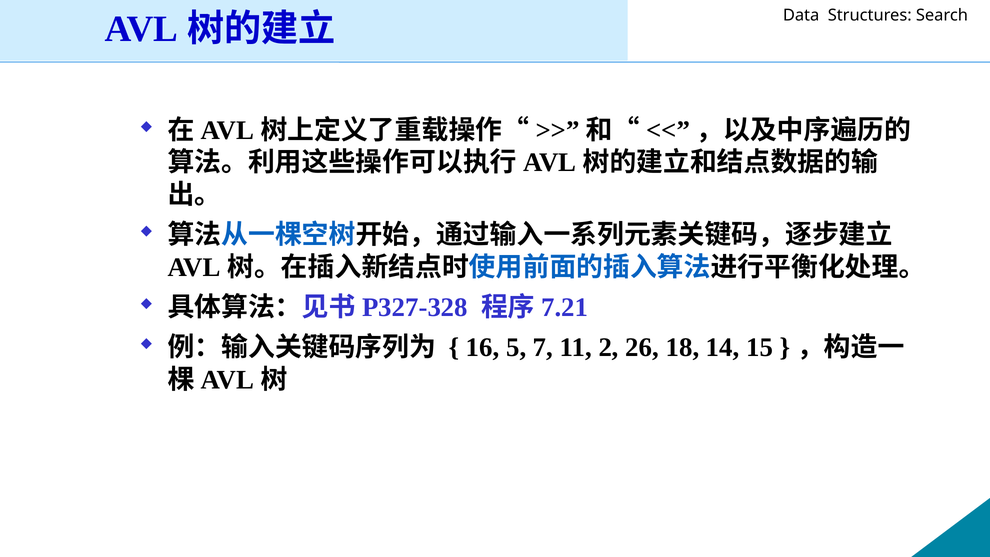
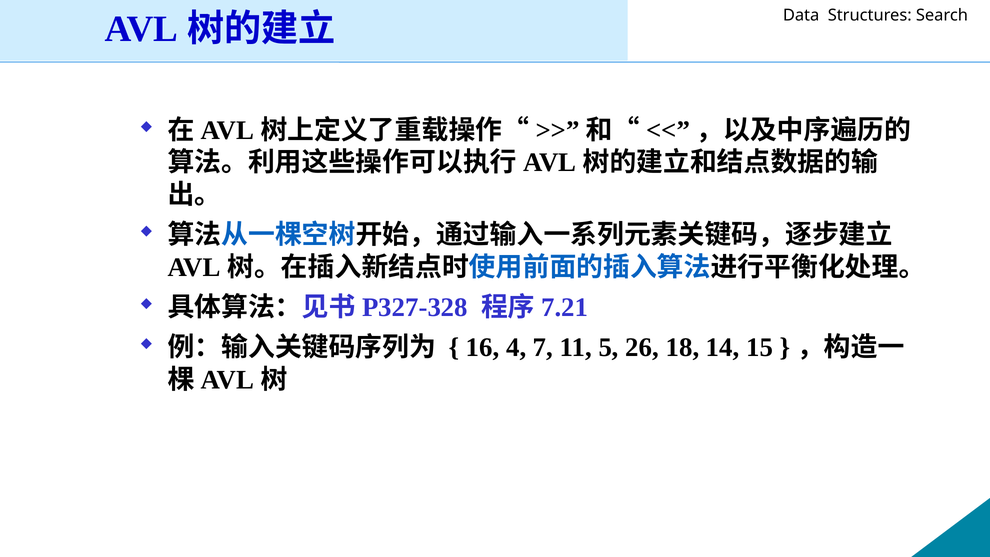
5: 5 -> 4
2: 2 -> 5
